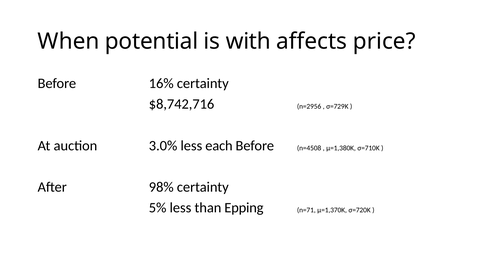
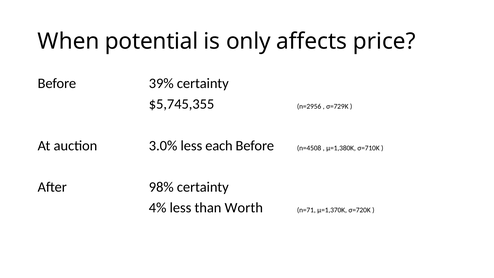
with: with -> only
16%: 16% -> 39%
$8,742,716: $8,742,716 -> $5,745,355
5%: 5% -> 4%
Epping: Epping -> Worth
